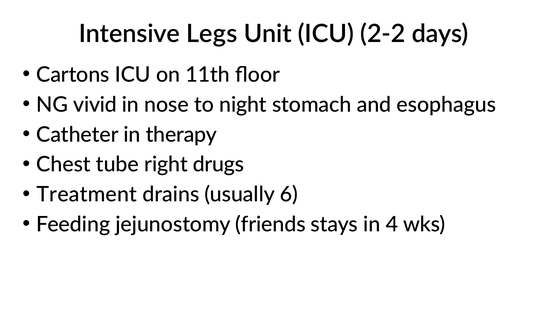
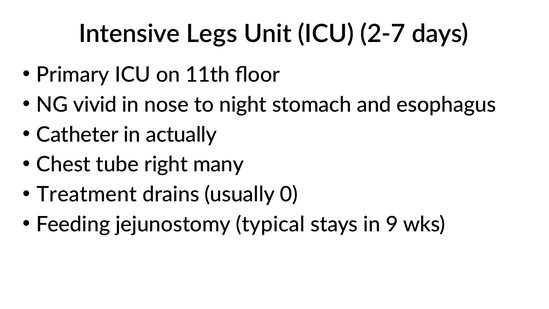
2-2: 2-2 -> 2-7
Cartons: Cartons -> Primary
therapy: therapy -> actually
drugs: drugs -> many
6: 6 -> 0
friends: friends -> typical
4: 4 -> 9
